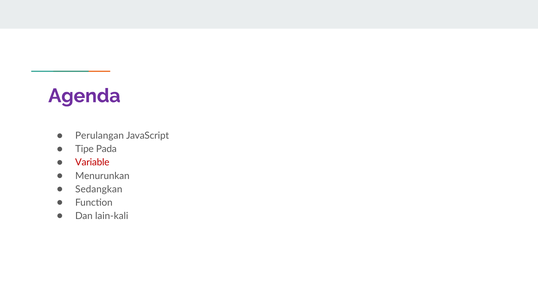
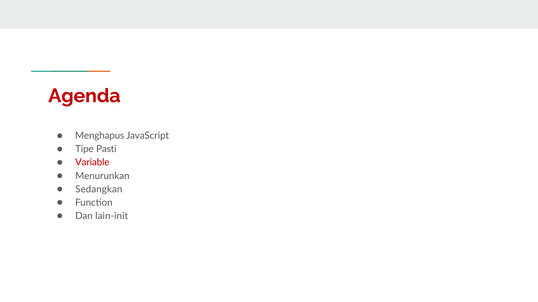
Agenda colour: purple -> red
Perulangan: Perulangan -> Menghapus
Pada: Pada -> Pasti
lain-kali: lain-kali -> lain-init
